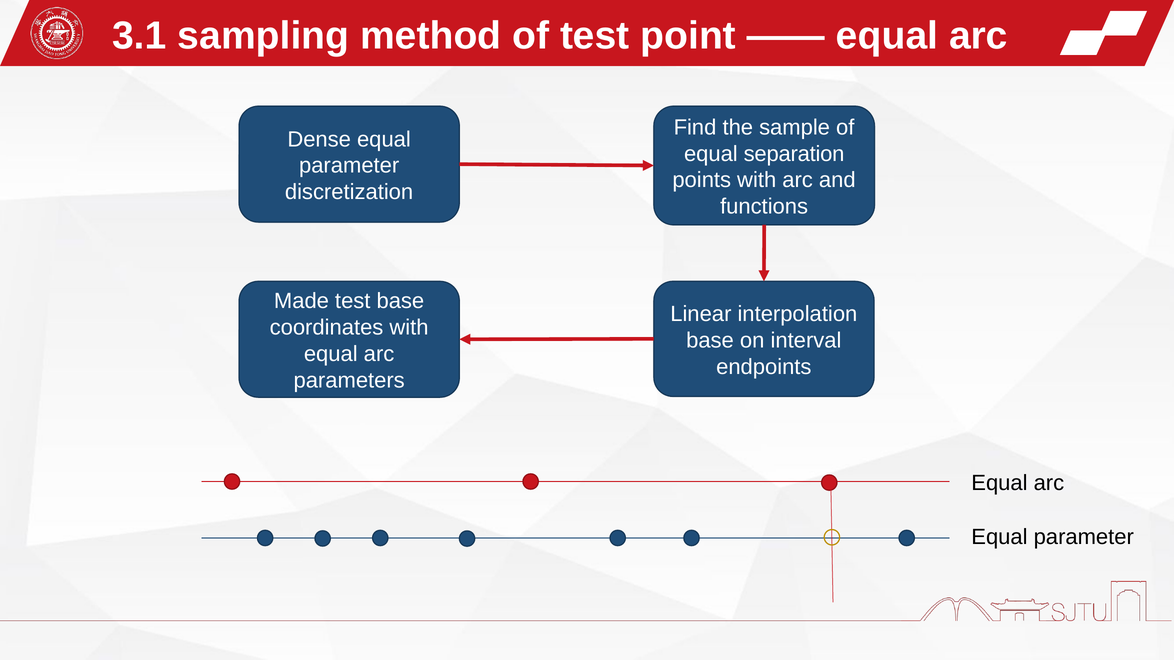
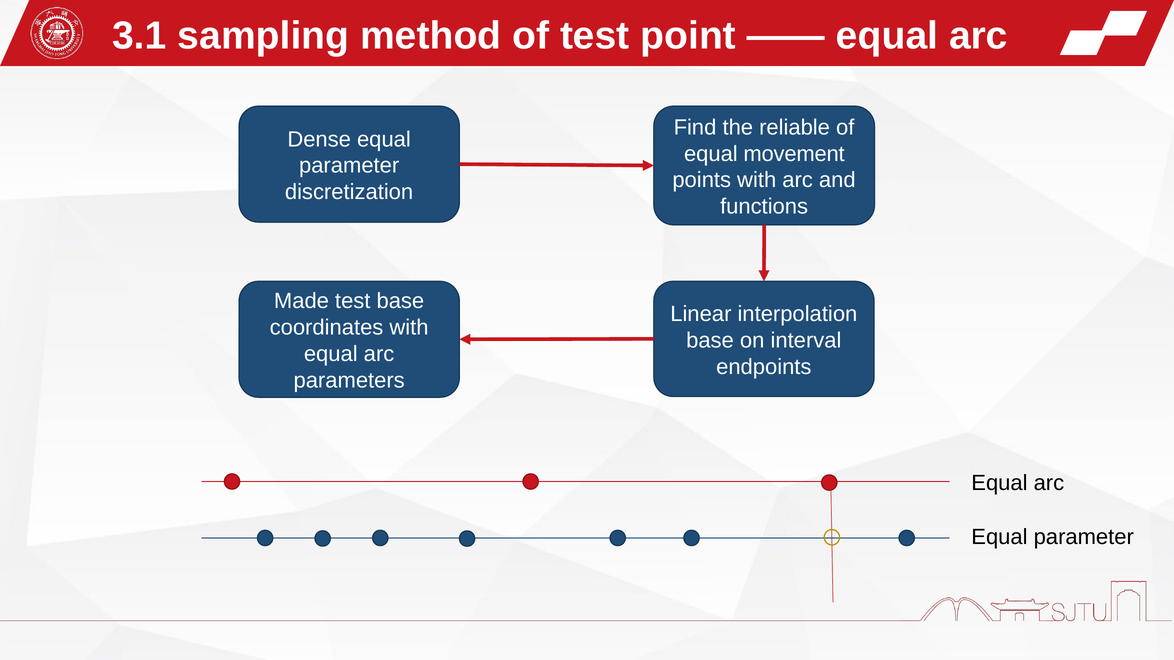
sample: sample -> reliable
separation: separation -> movement
